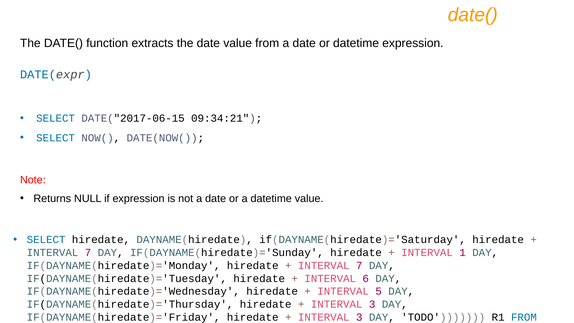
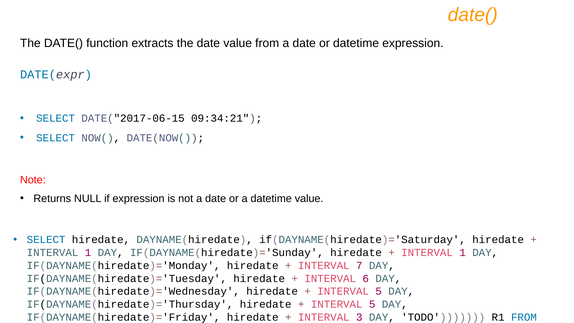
7 at (88, 253): 7 -> 1
3 at (372, 304): 3 -> 5
